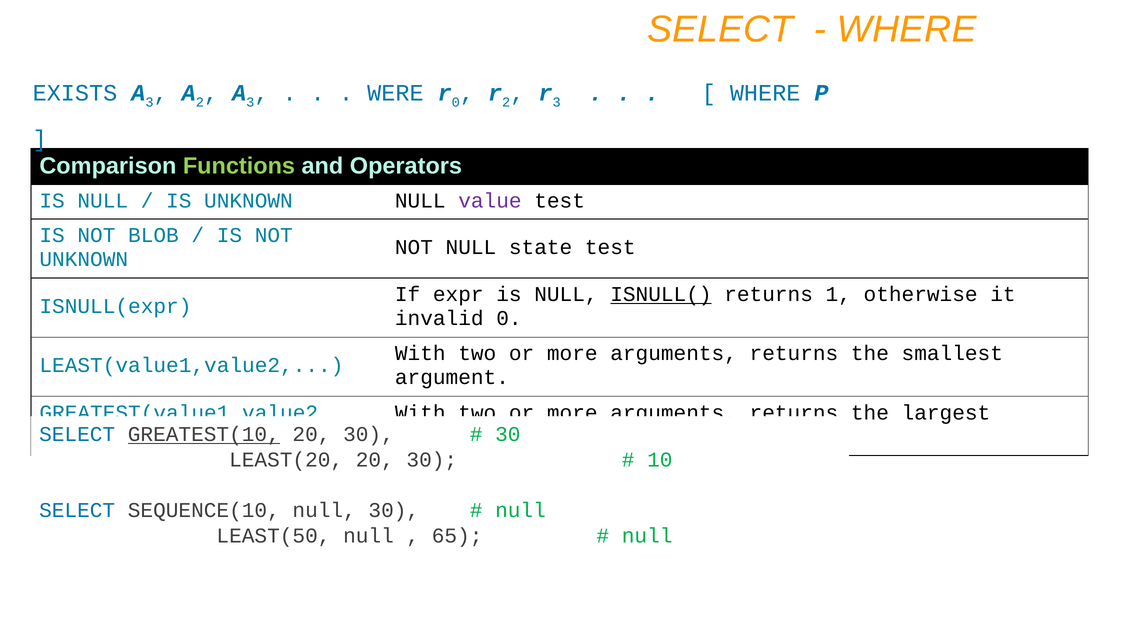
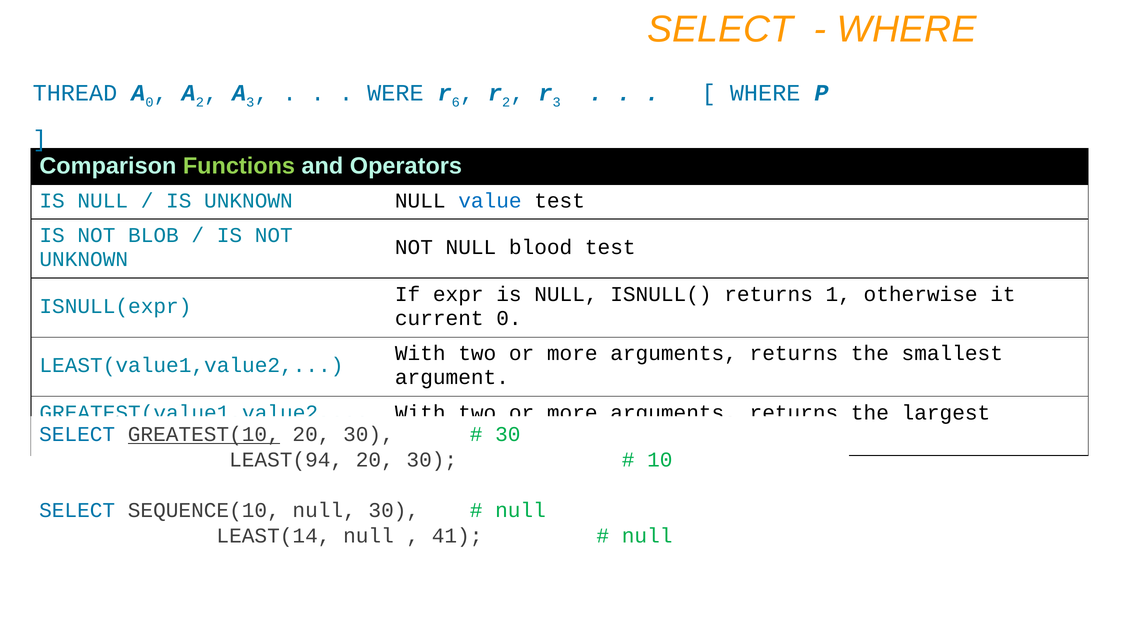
EXISTS: EXISTS -> THREAD
3 at (149, 102): 3 -> 0
0 at (456, 102): 0 -> 6
value colour: purple -> blue
state: state -> blood
ISNULL( underline: present -> none
invalid: invalid -> current
LEAST(20: LEAST(20 -> LEAST(94
LEAST(50: LEAST(50 -> LEAST(14
65: 65 -> 41
